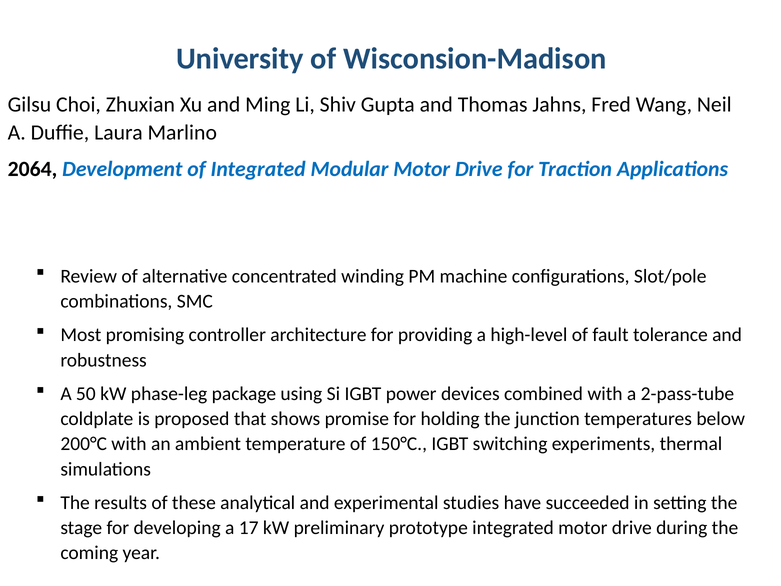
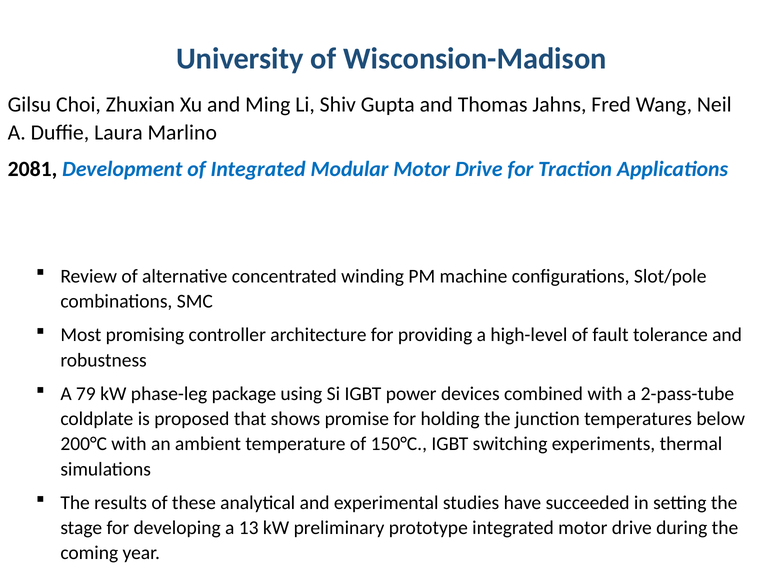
2064: 2064 -> 2081
50: 50 -> 79
17: 17 -> 13
